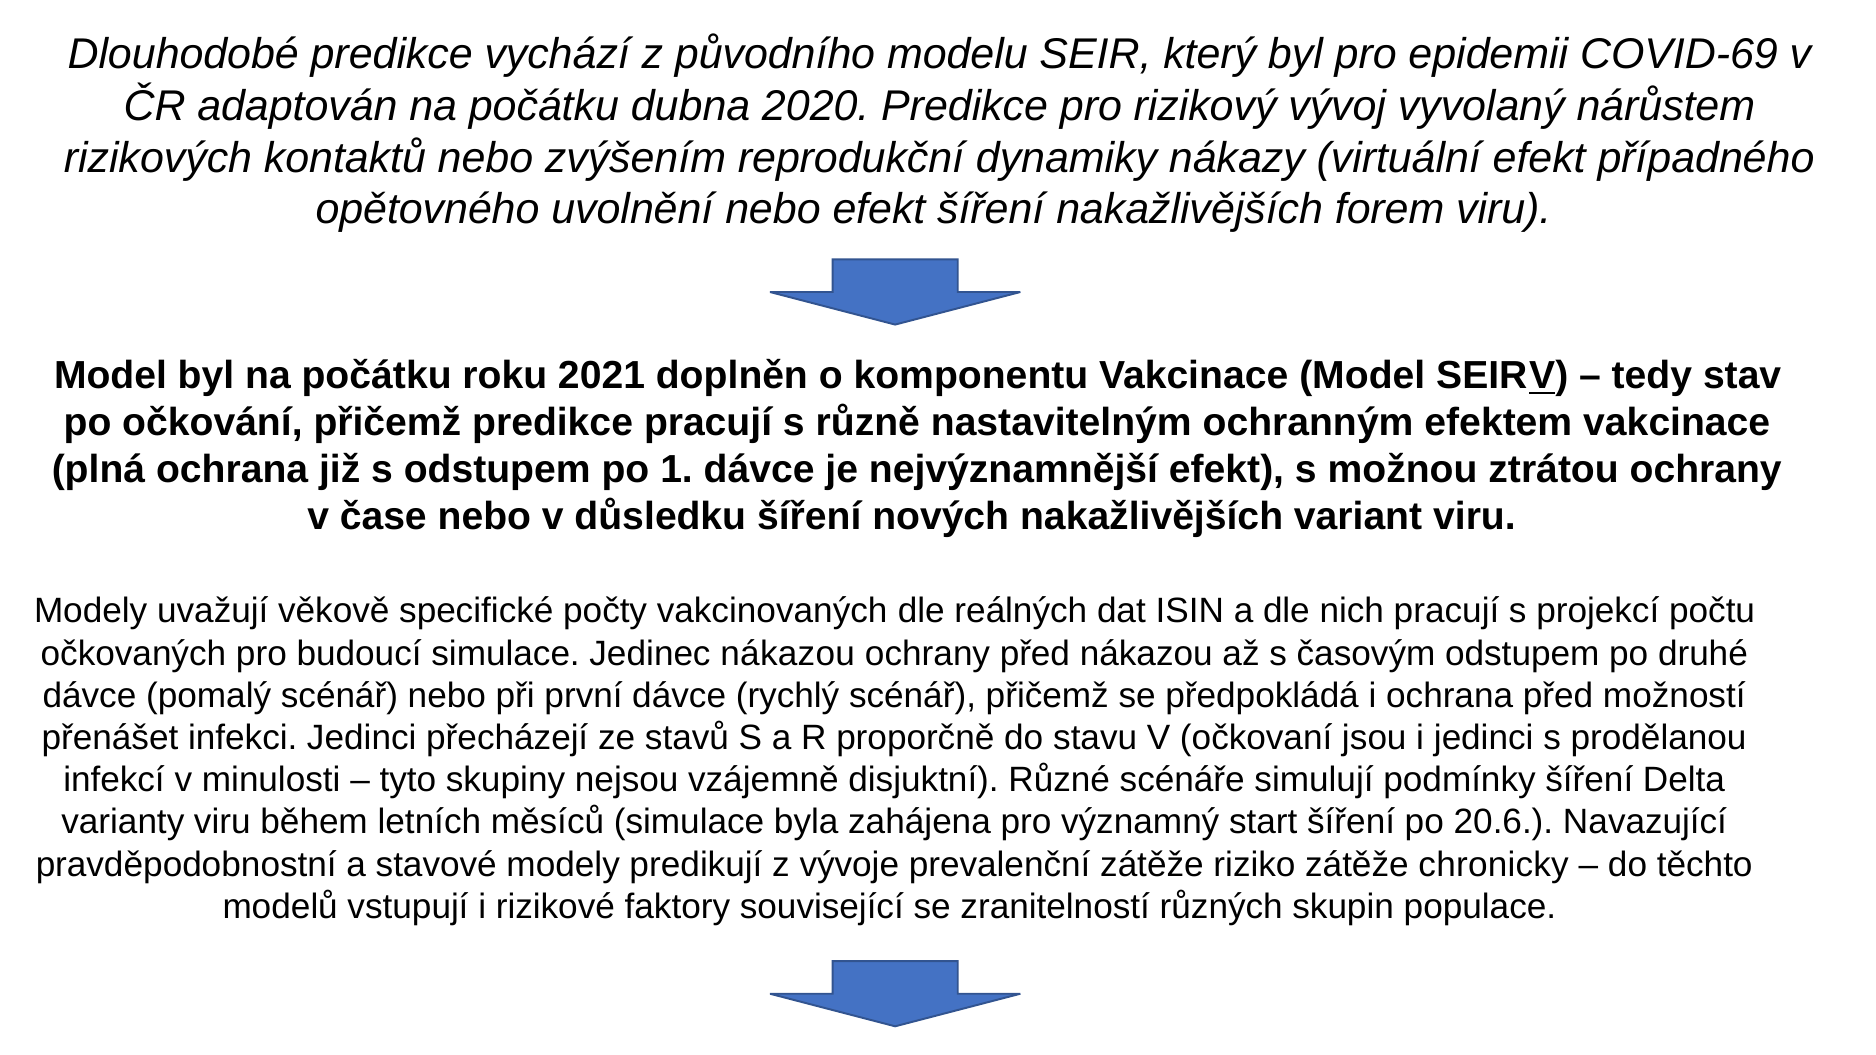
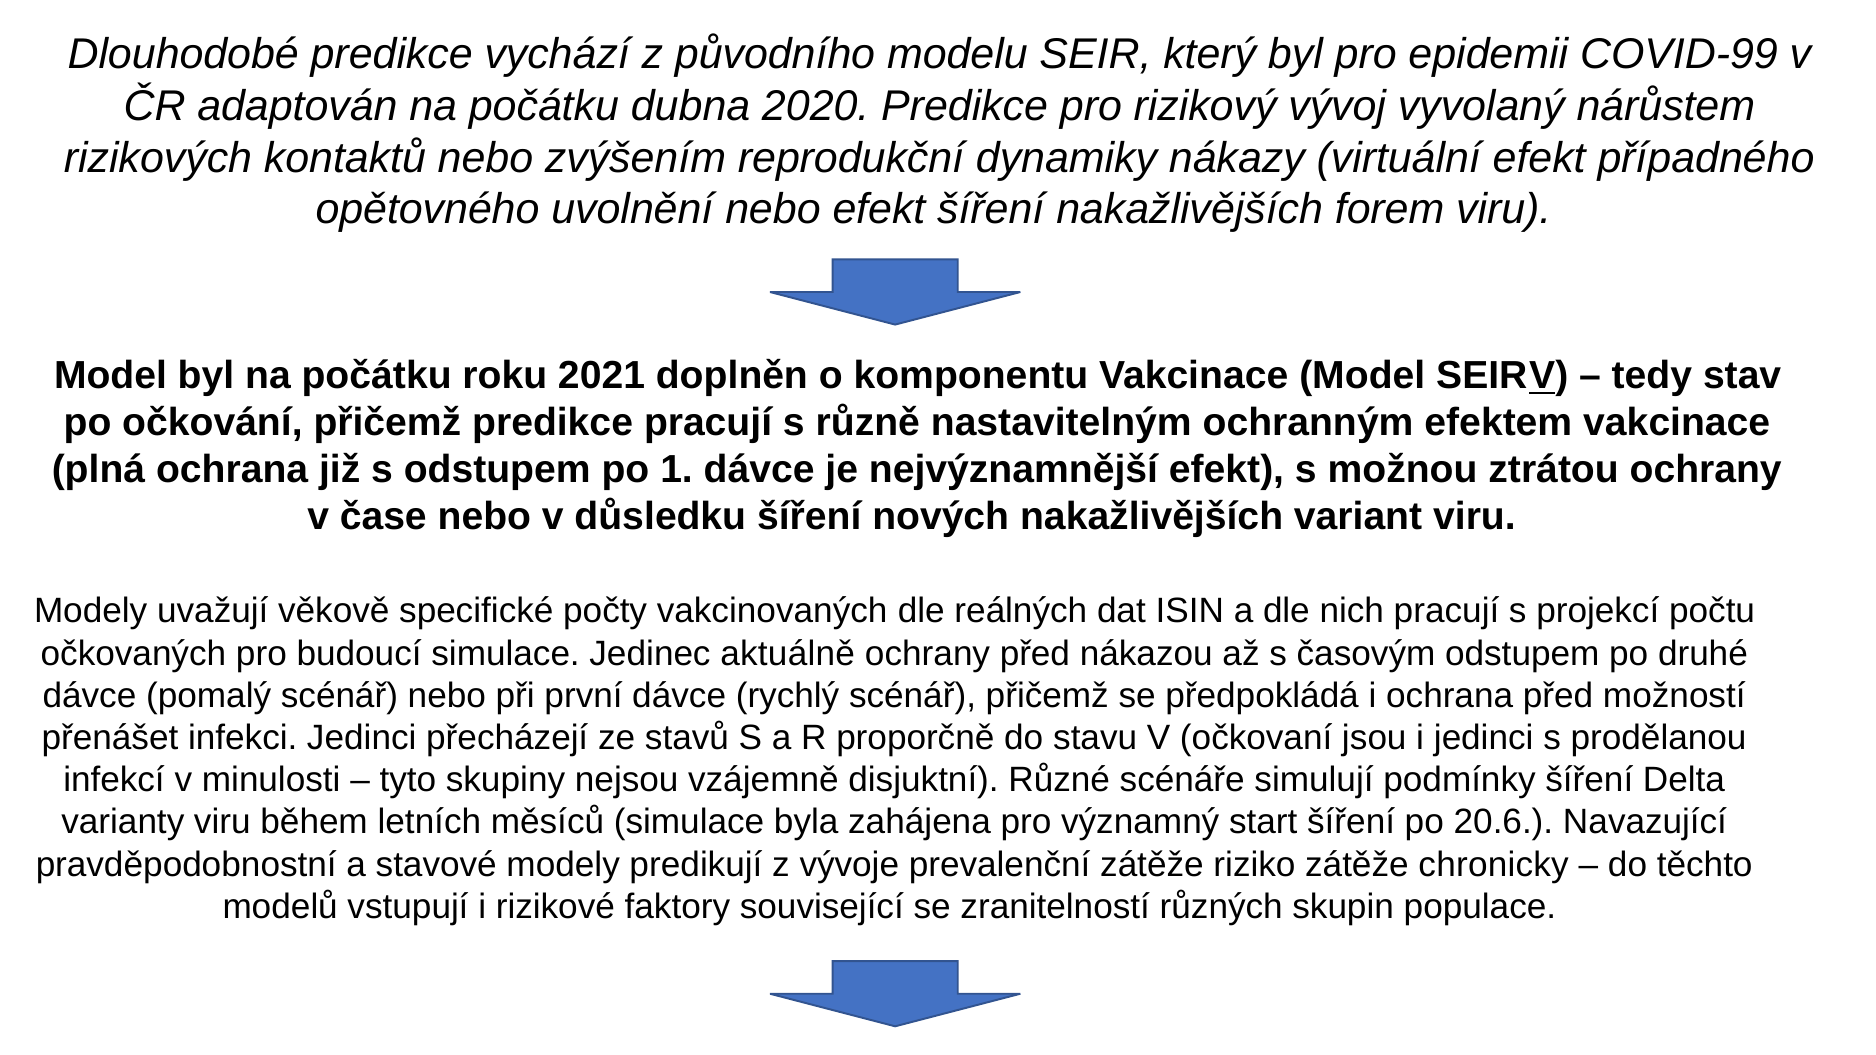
COVID-69: COVID-69 -> COVID-99
Jedinec nákazou: nákazou -> aktuálně
